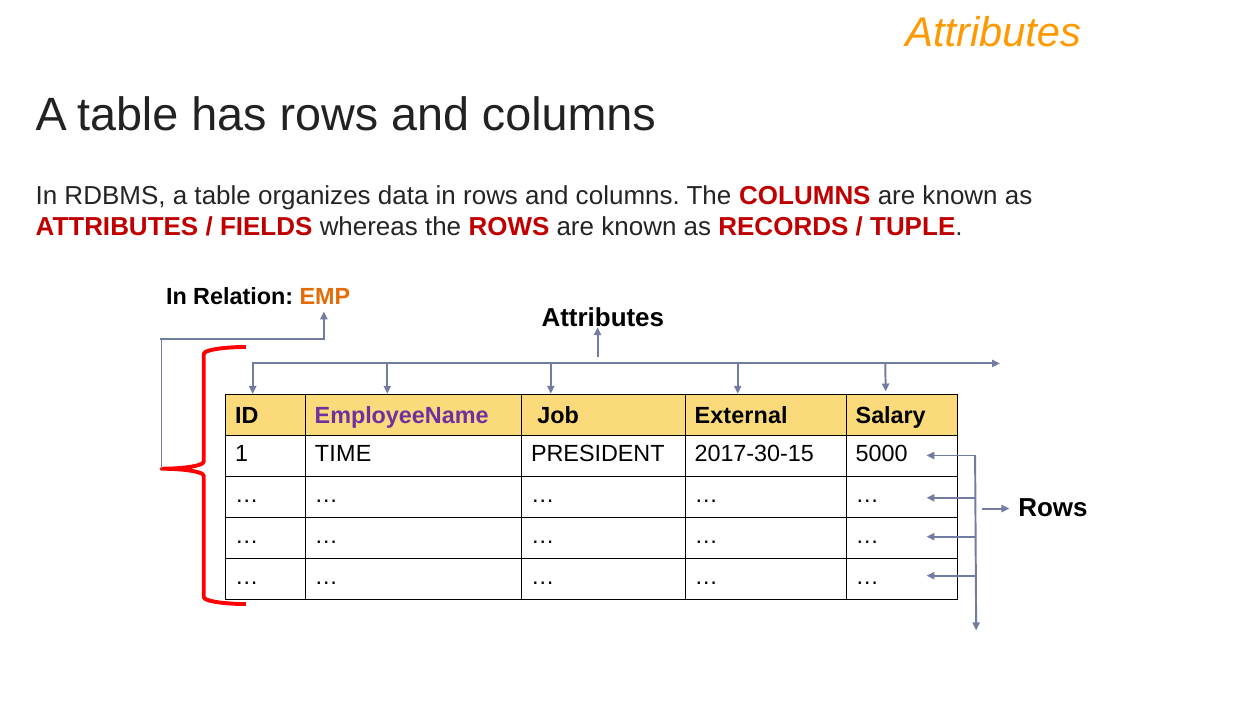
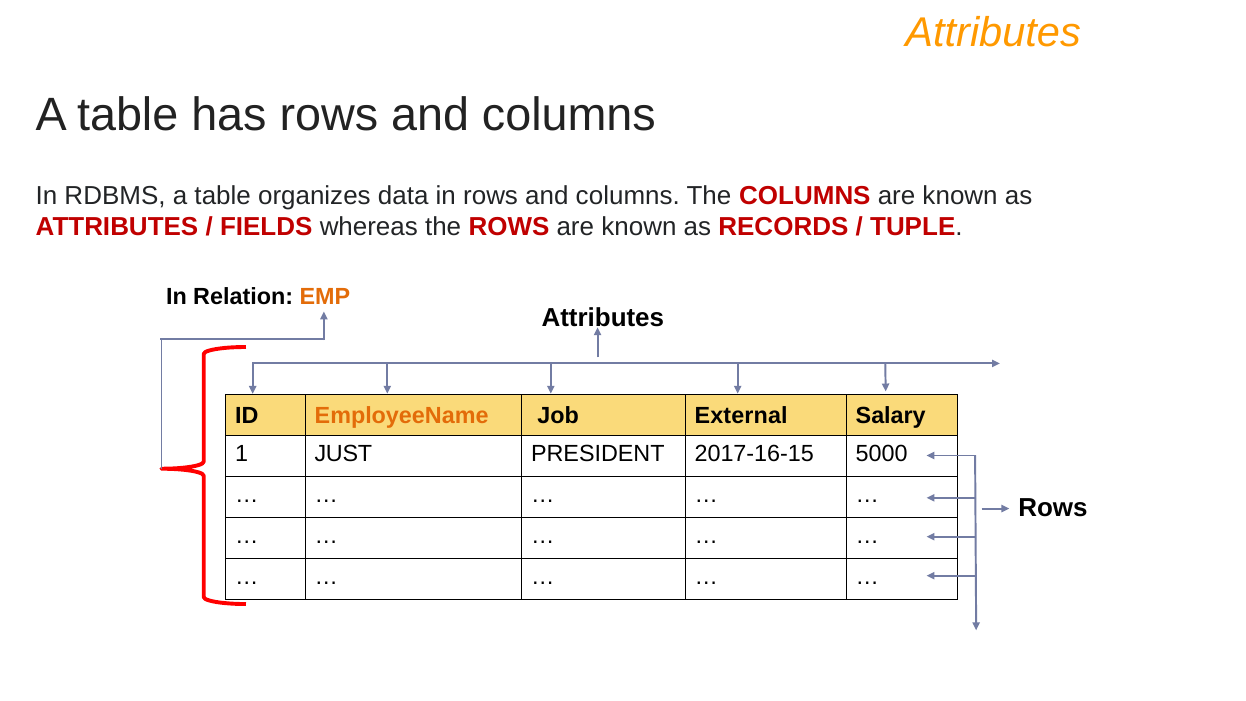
EmployeeName colour: purple -> orange
TIME: TIME -> JUST
2017-30-15: 2017-30-15 -> 2017-16-15
